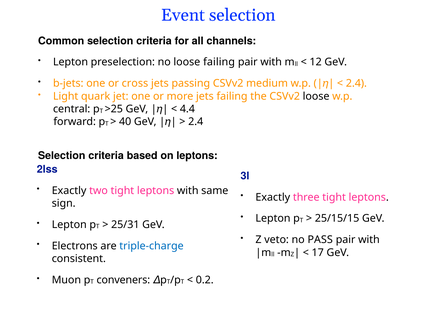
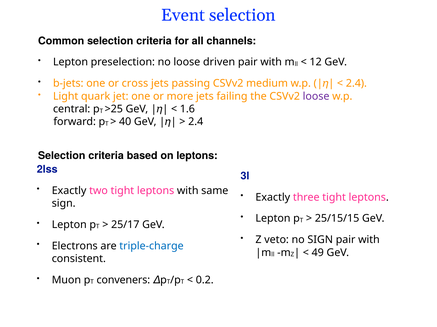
loose failing: failing -> driven
loose at (316, 96) colour: black -> purple
4.4: 4.4 -> 1.6
25/31: 25/31 -> 25/17
no PASS: PASS -> SIGN
17: 17 -> 49
